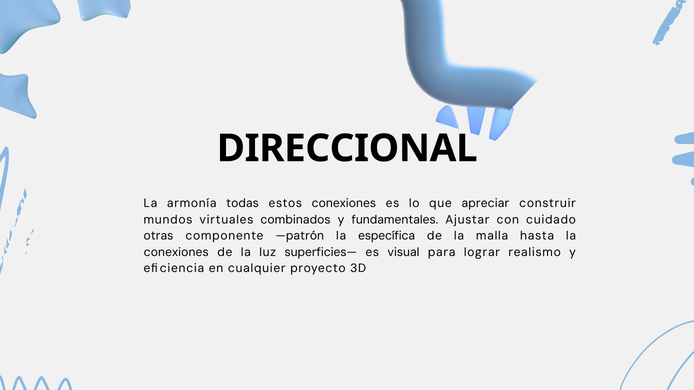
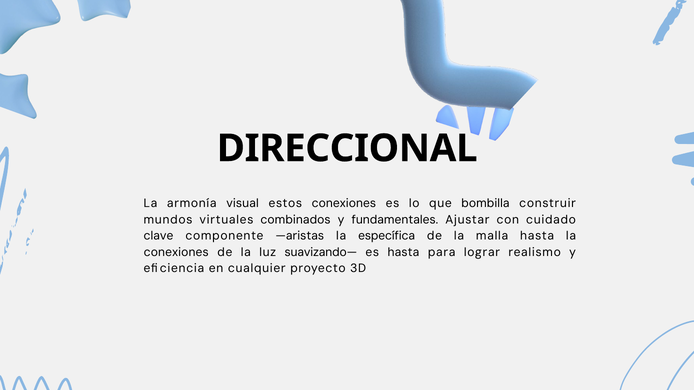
todas: todas -> visual
apreciar: apreciar -> bombilla
otras: otras -> clave
—patrón: —patrón -> —aristas
superficies—: superficies— -> suavizando—
es visual: visual -> hasta
